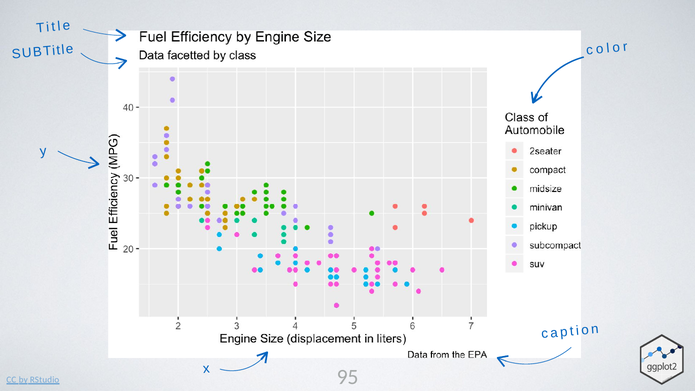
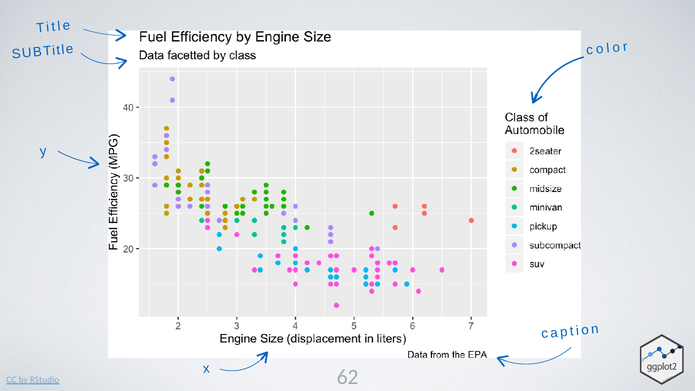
95: 95 -> 62
